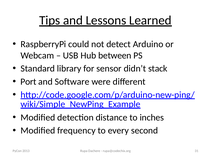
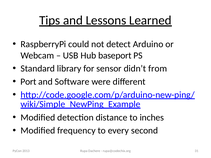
between: between -> baseport
stack: stack -> from
